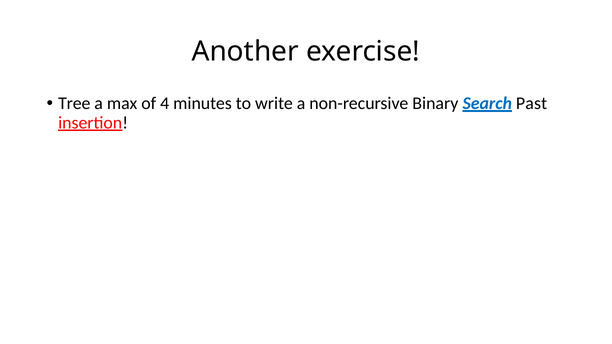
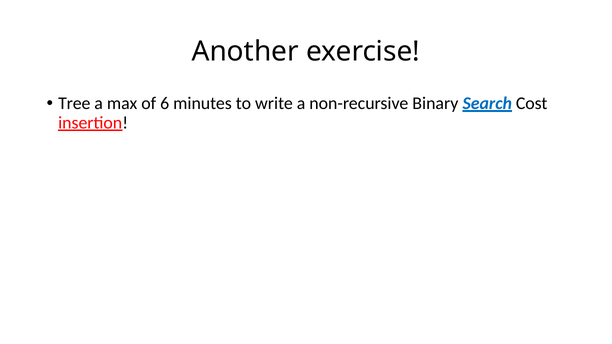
4: 4 -> 6
Past: Past -> Cost
